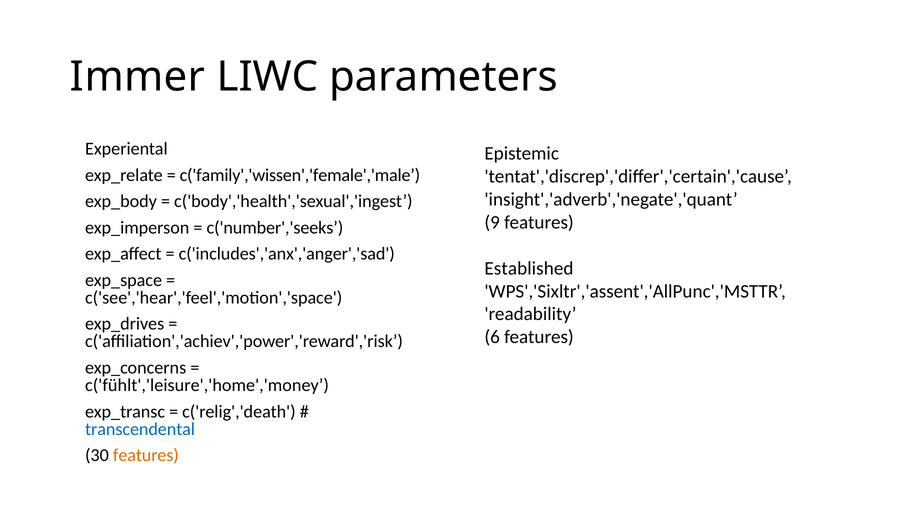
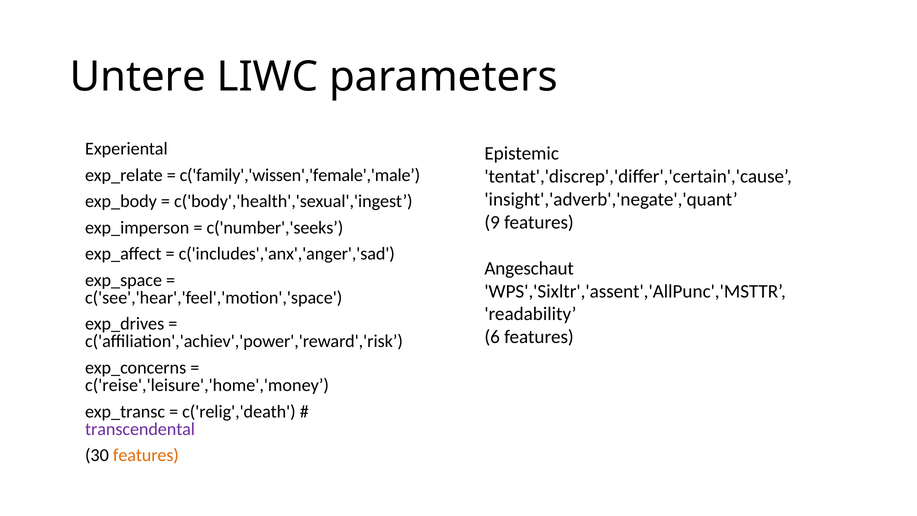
Immer: Immer -> Untere
Established: Established -> Angeschaut
c('fühlt','leisure','home','money: c('fühlt','leisure','home','money -> c('reise','leisure','home','money
transcendental colour: blue -> purple
